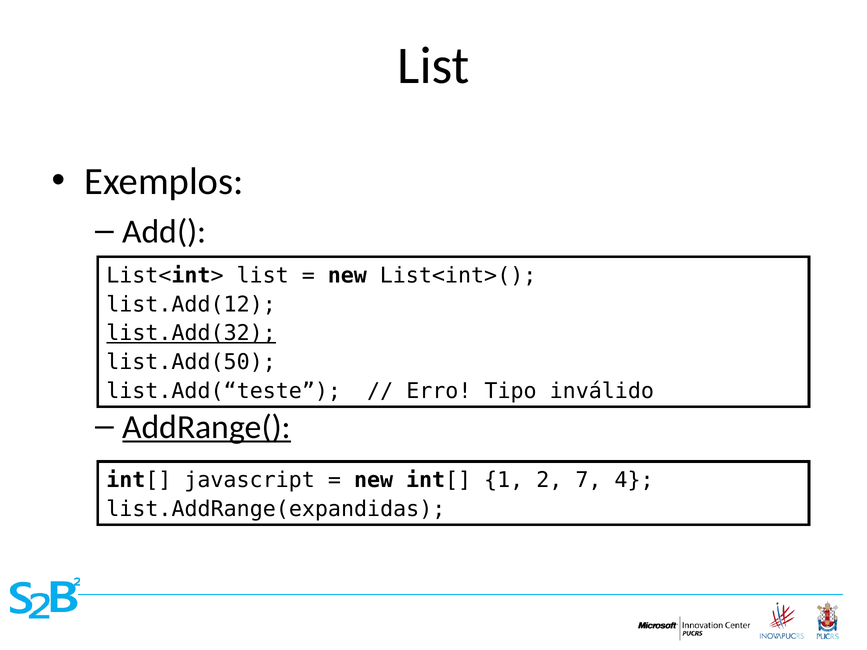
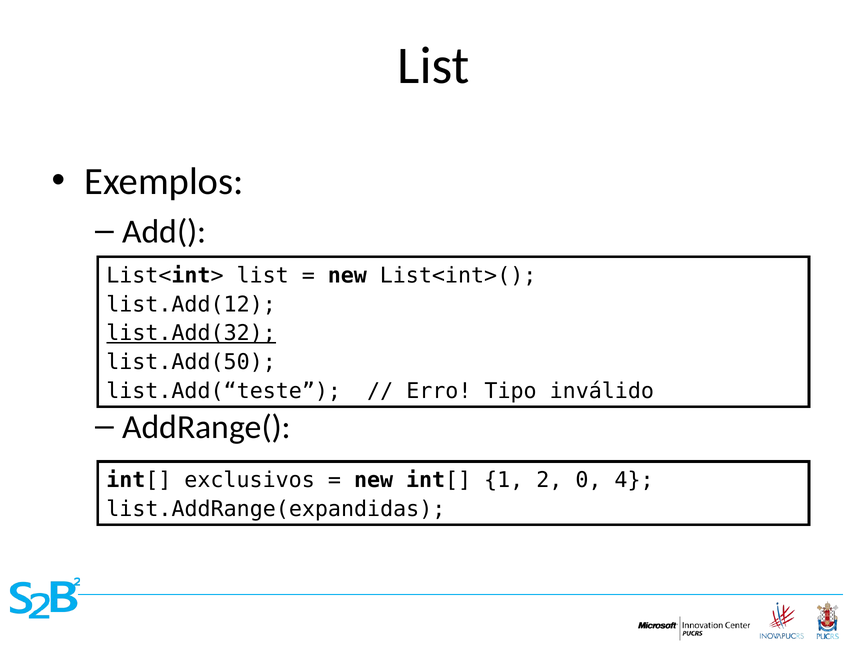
AddRange( underline: present -> none
javascript: javascript -> exclusivos
7: 7 -> 0
